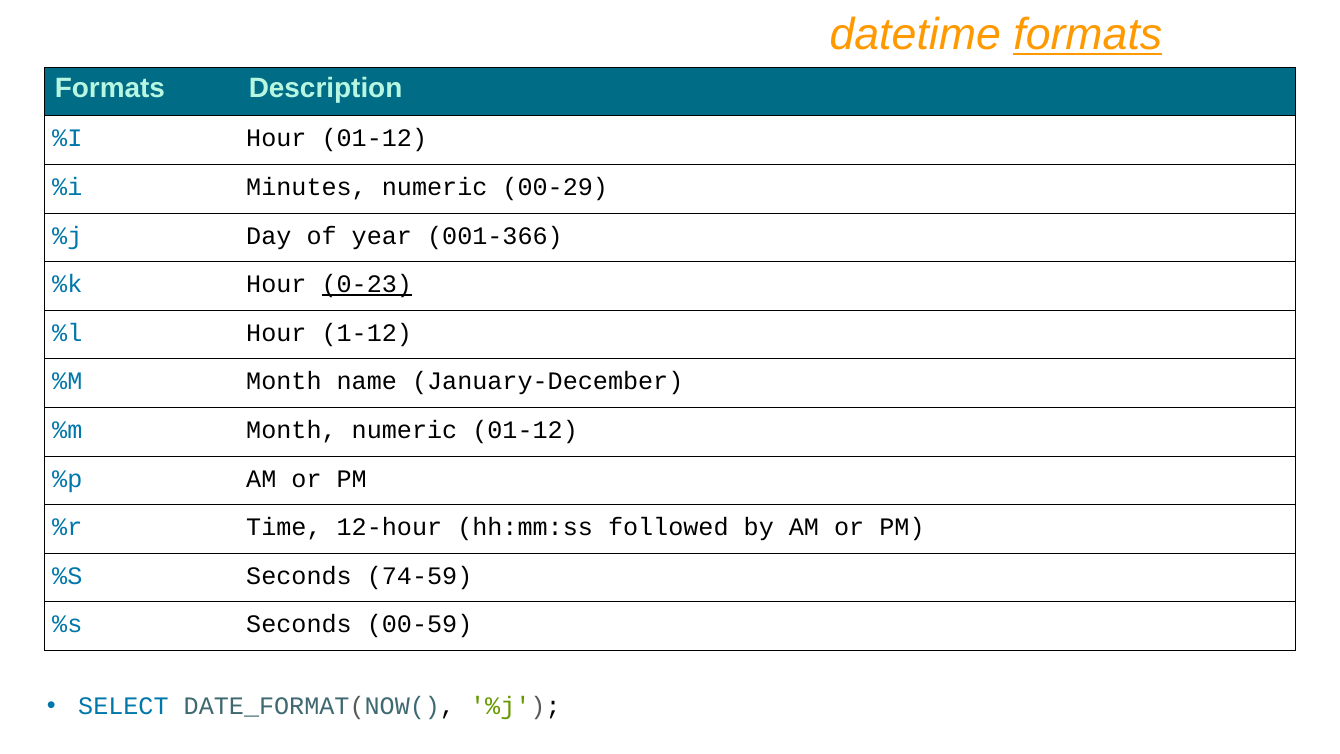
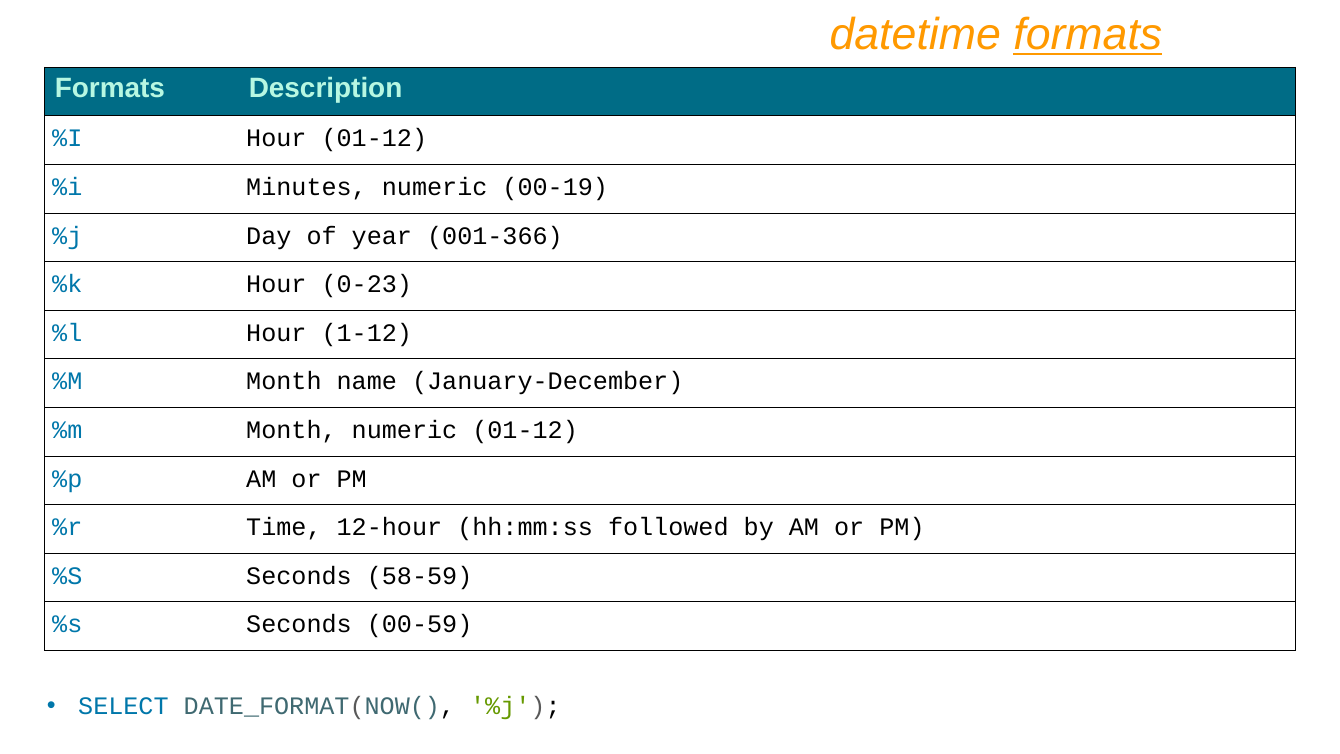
00-29: 00-29 -> 00-19
0-23 underline: present -> none
74-59: 74-59 -> 58-59
